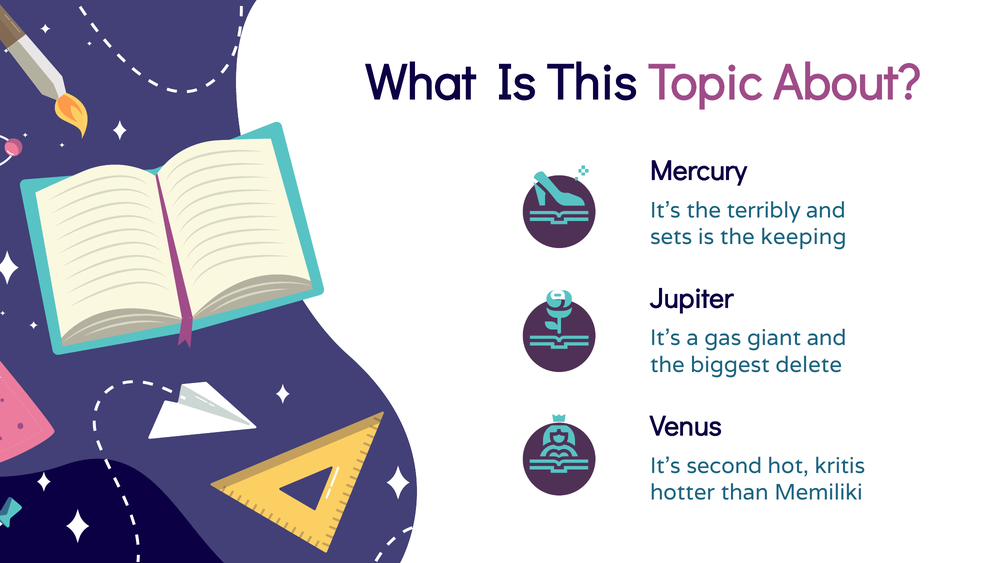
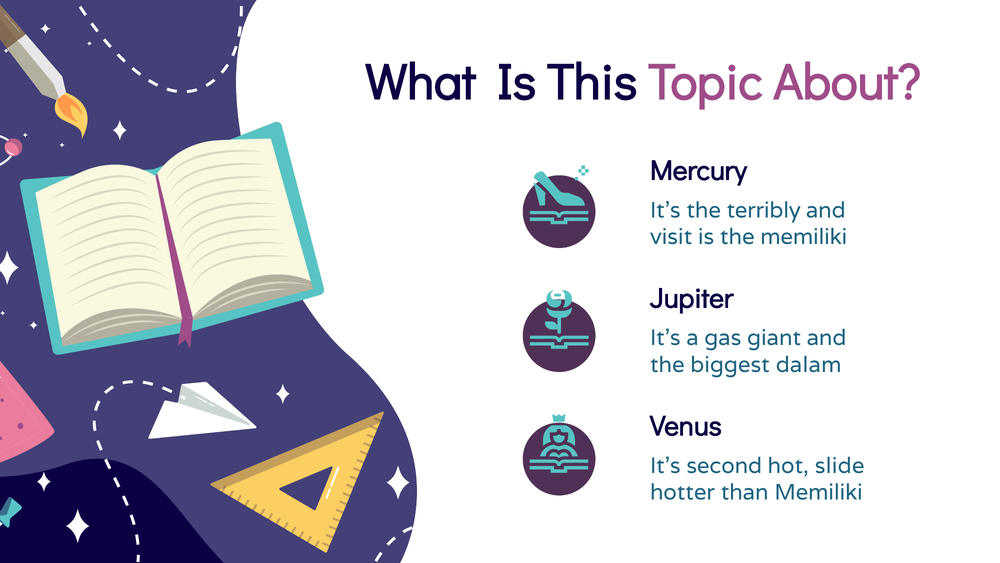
sets: sets -> visit
the keeping: keeping -> memiliki
delete: delete -> dalam
kritis: kritis -> slide
